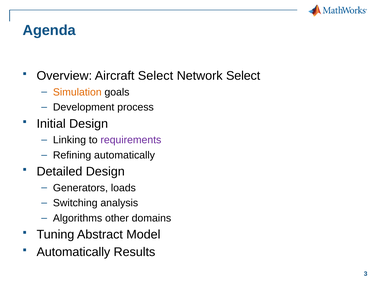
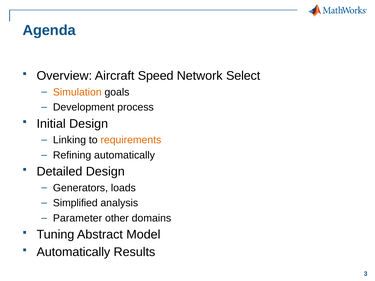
Aircraft Select: Select -> Speed
requirements colour: purple -> orange
Switching: Switching -> Simplified
Algorithms: Algorithms -> Parameter
